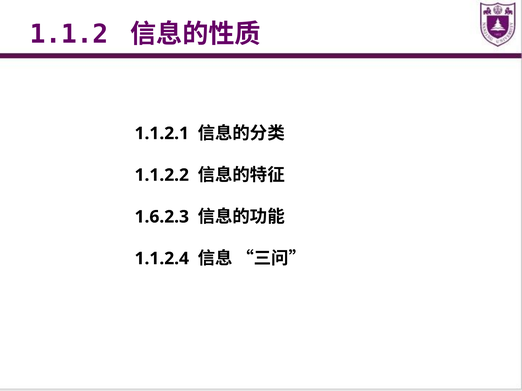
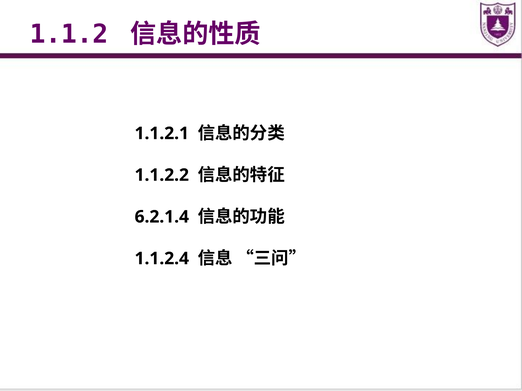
1.6.2.3: 1.6.2.3 -> 6.2.1.4
